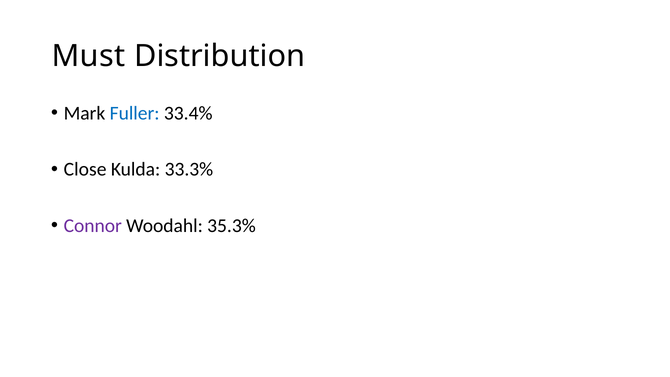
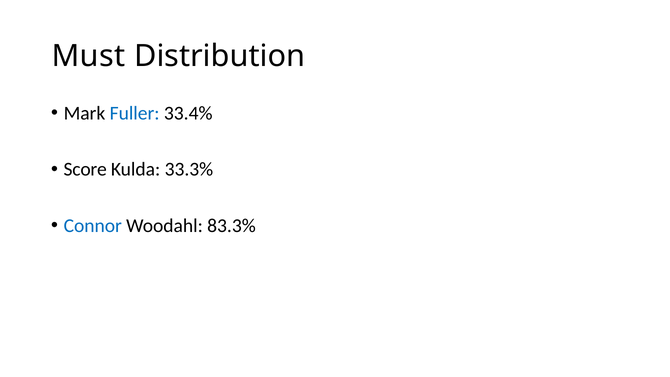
Close: Close -> Score
Connor colour: purple -> blue
35.3%: 35.3% -> 83.3%
